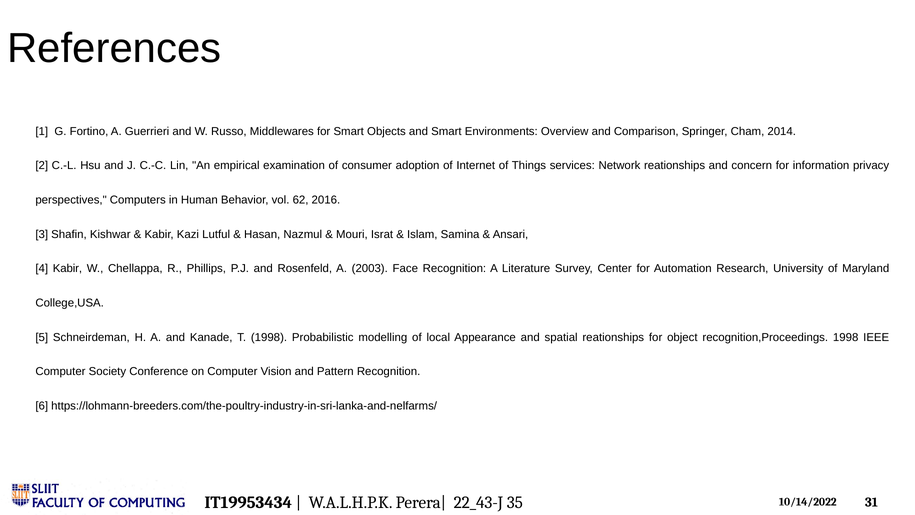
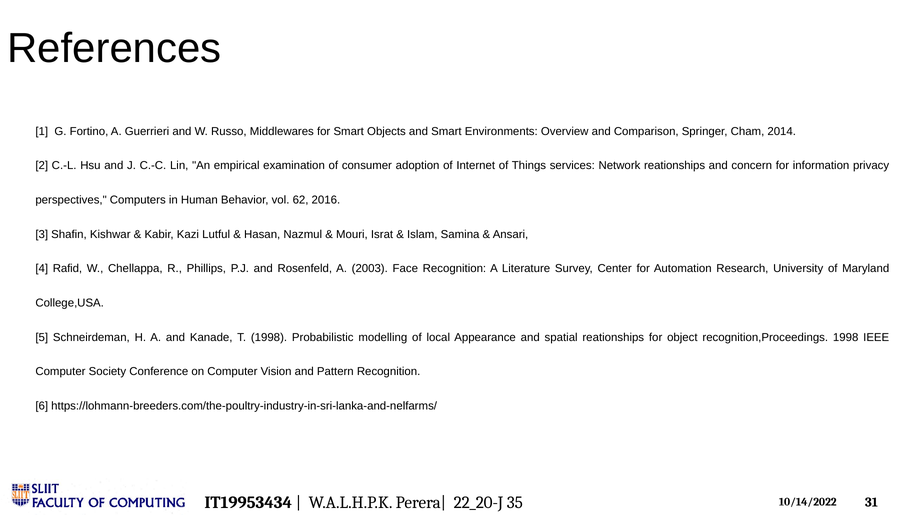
4 Kabir: Kabir -> Rafid
22_43-J: 22_43-J -> 22_20-J
